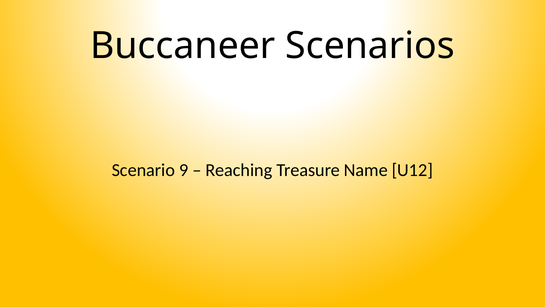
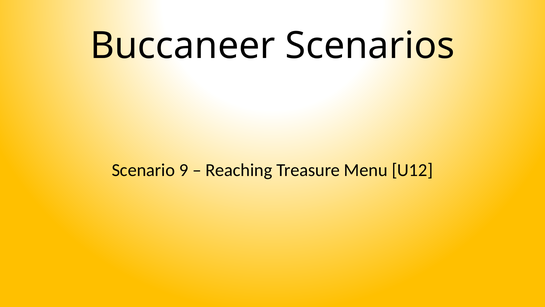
Name: Name -> Menu
